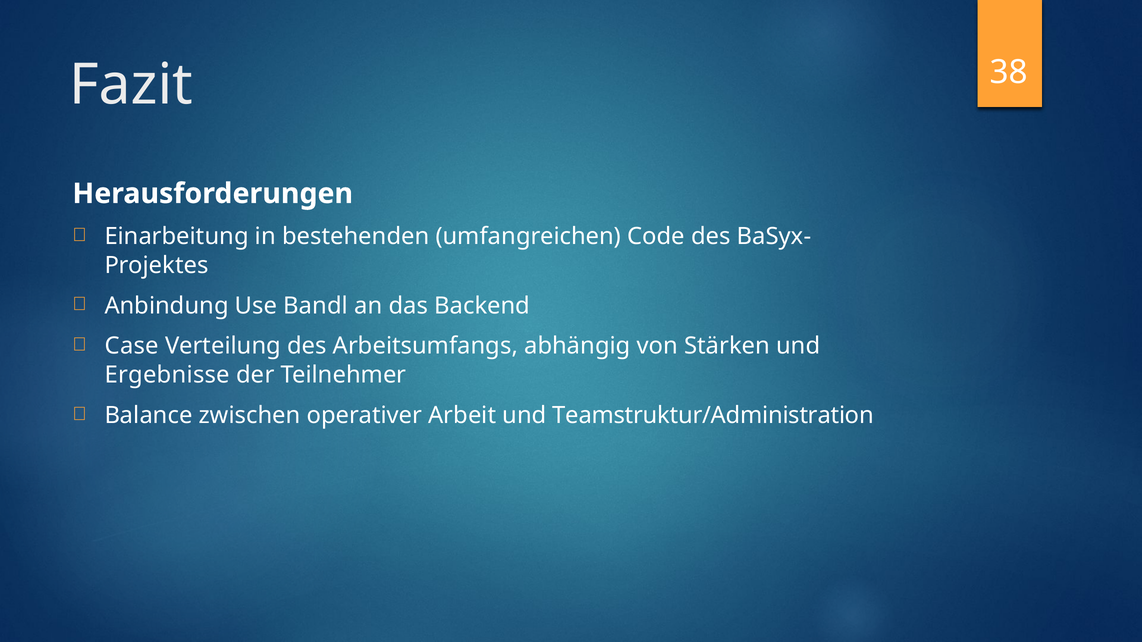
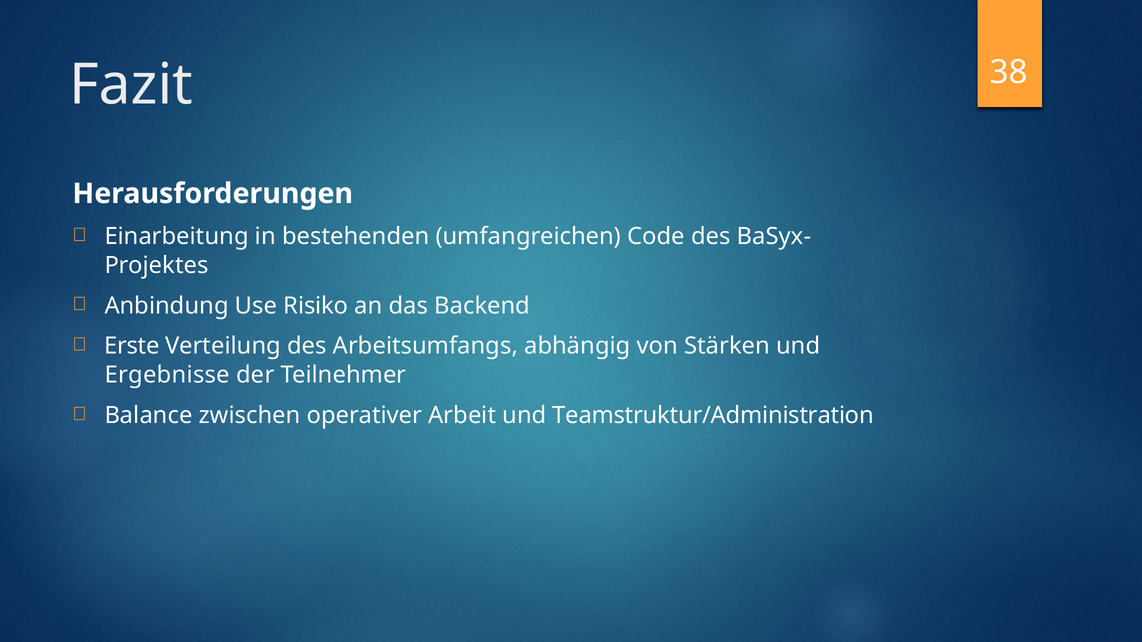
Bandl: Bandl -> Risiko
Case: Case -> Erste
